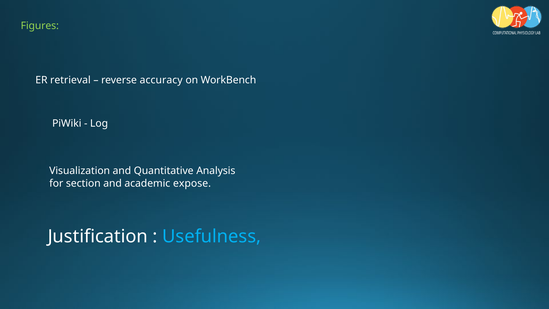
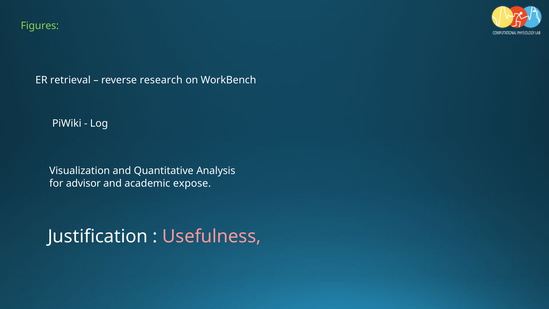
accuracy: accuracy -> research
section: section -> advisor
Usefulness colour: light blue -> pink
